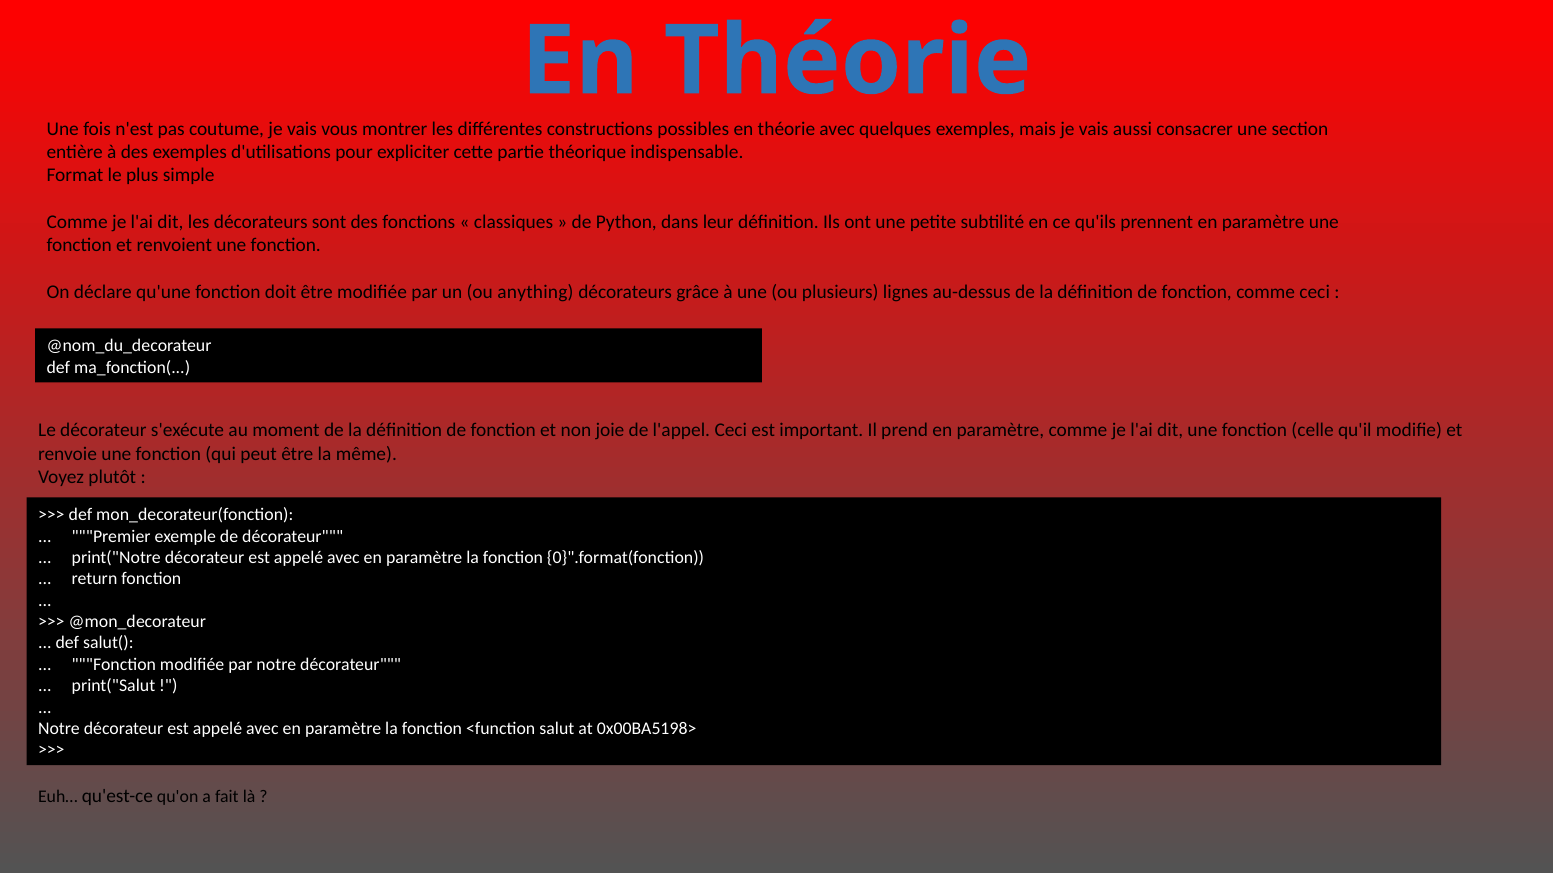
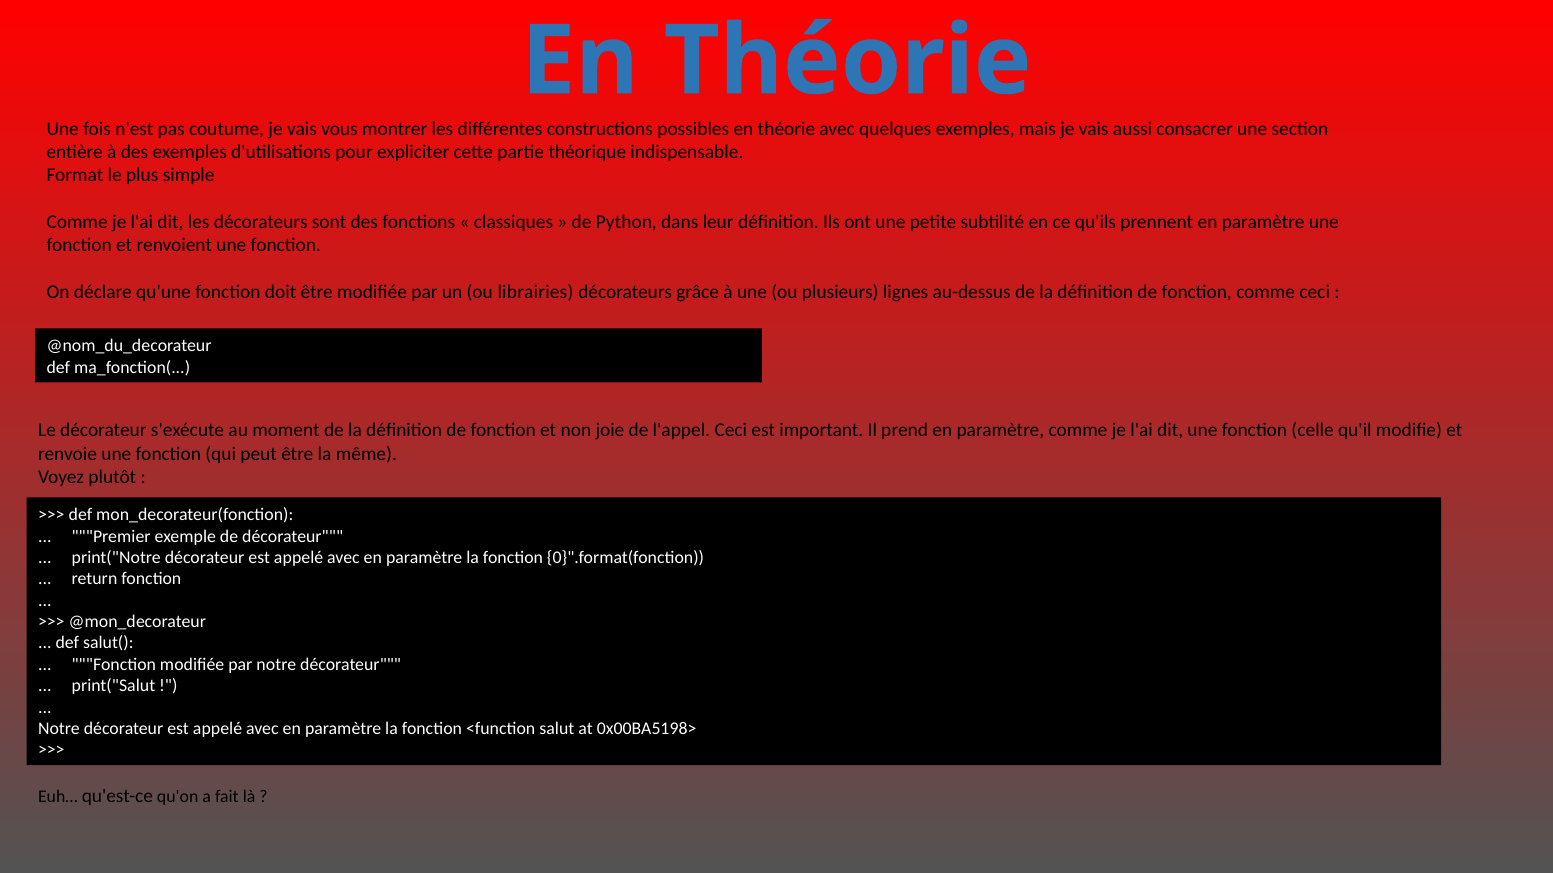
anything: anything -> librairies
